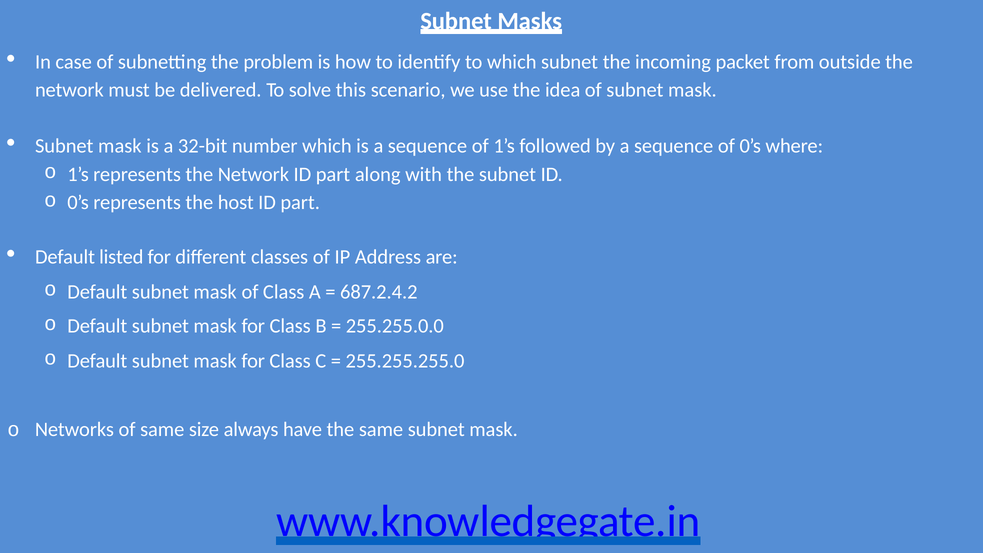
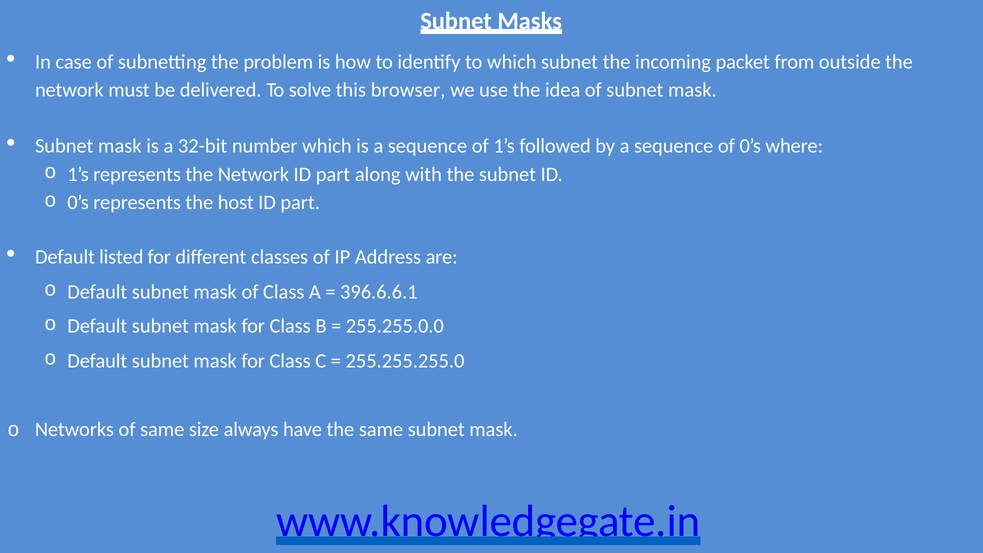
scenario: scenario -> browser
687.2.4.2: 687.2.4.2 -> 396.6.6.1
